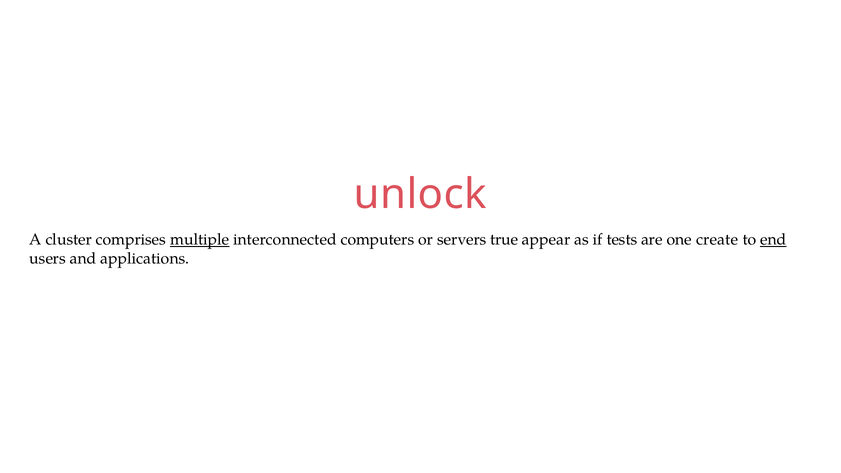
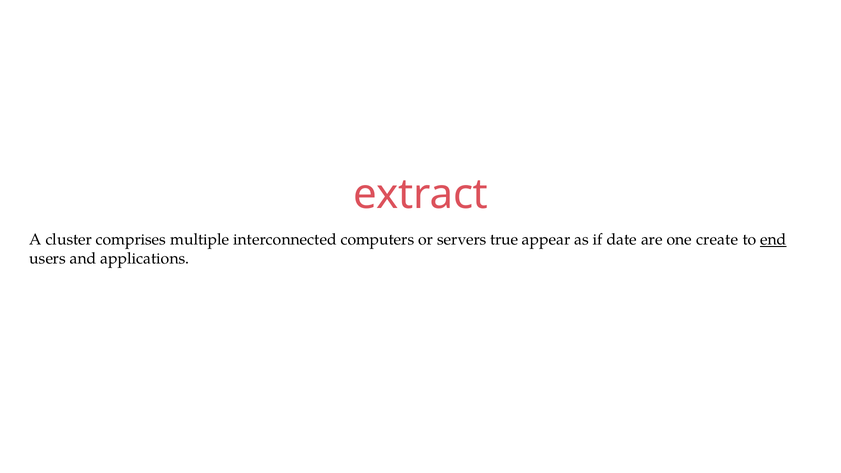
unlock: unlock -> extract
multiple underline: present -> none
tests: tests -> date
